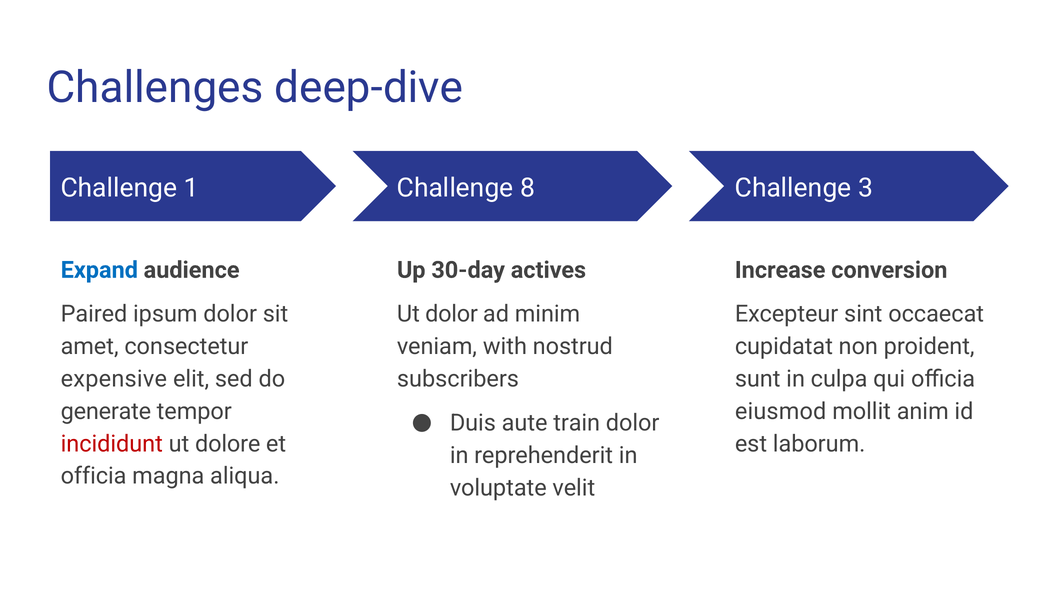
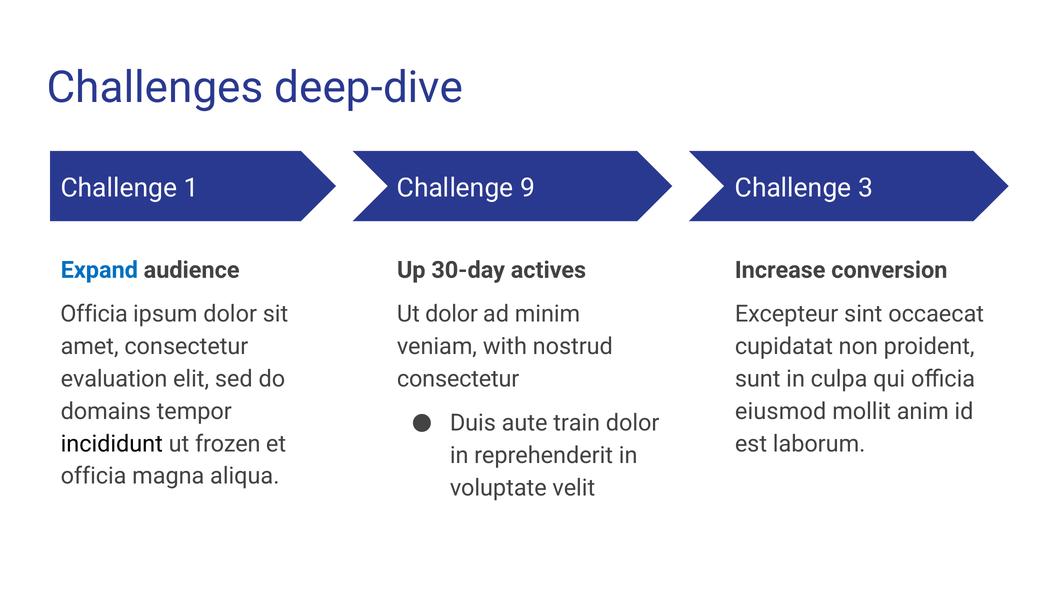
8: 8 -> 9
Paired at (94, 315): Paired -> Officia
expensive: expensive -> evaluation
subscribers at (458, 379): subscribers -> consectetur
generate: generate -> domains
incididunt colour: red -> black
dolore: dolore -> frozen
